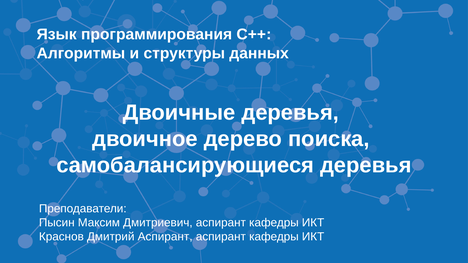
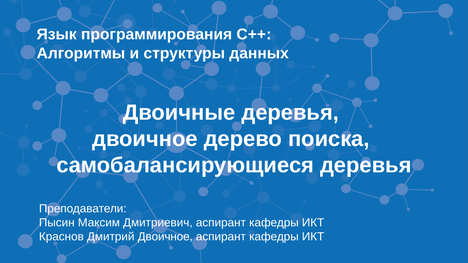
Дмитрий Аспирант: Аспирант -> Двоичное
